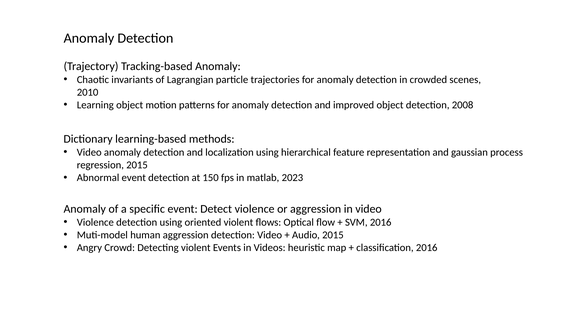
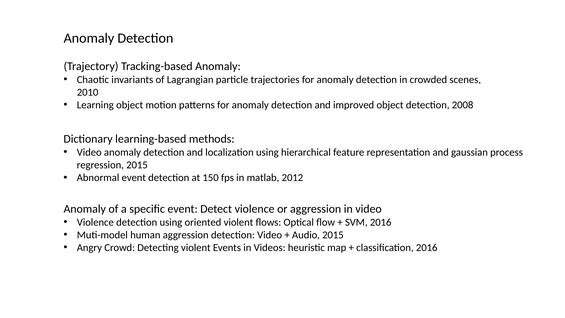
2023: 2023 -> 2012
